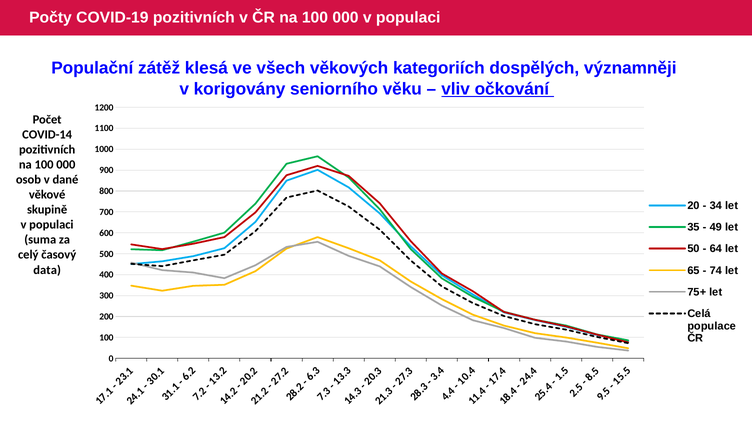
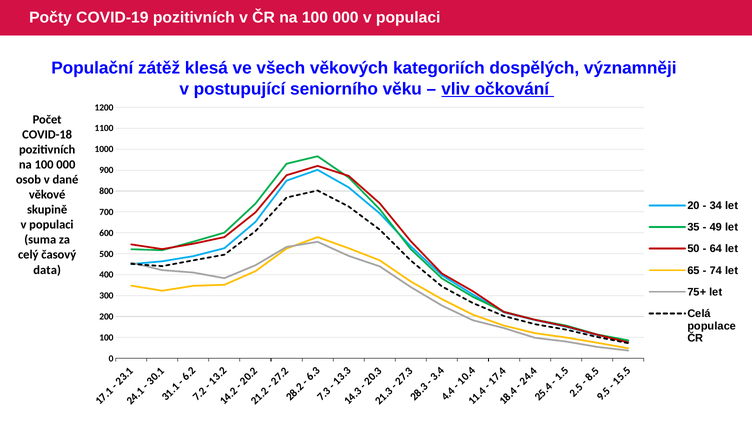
korigovány: korigovány -> postupující
COVID-14: COVID-14 -> COVID-18
